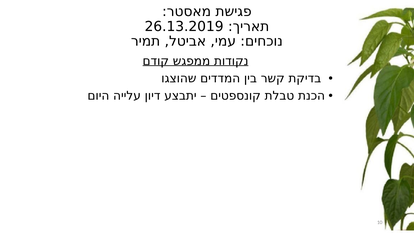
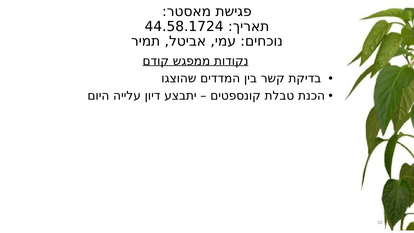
26.13.2019: 26.13.2019 -> 44.58.1724
